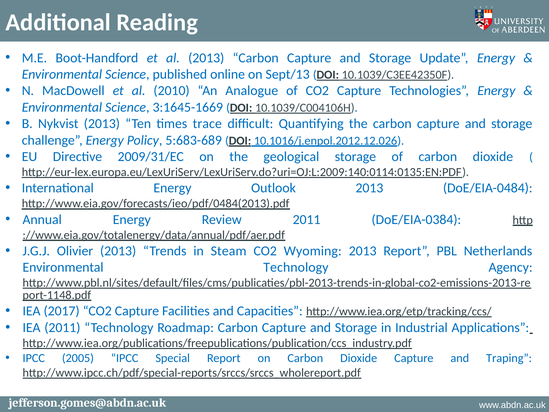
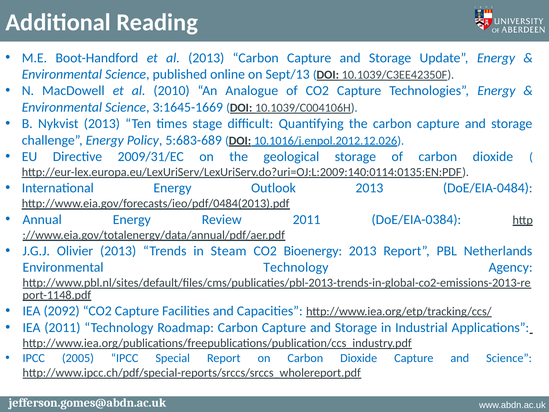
trace: trace -> stage
Wyoming: Wyoming -> Bioenergy
2017: 2017 -> 2092
and Traping: Traping -> Science
